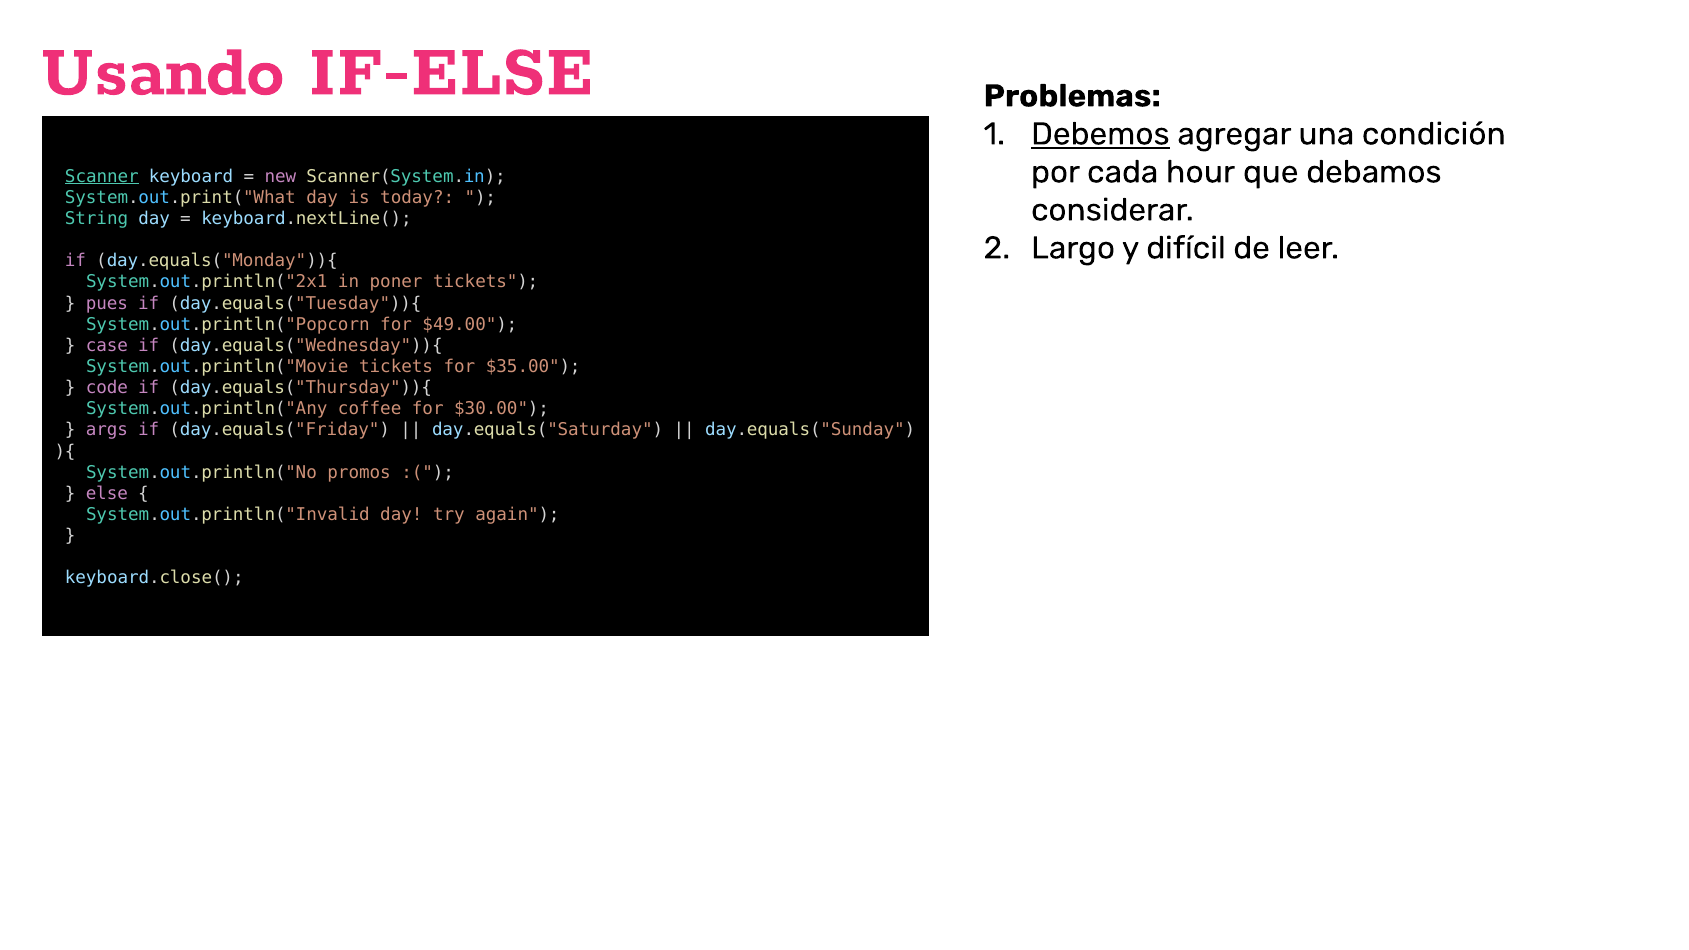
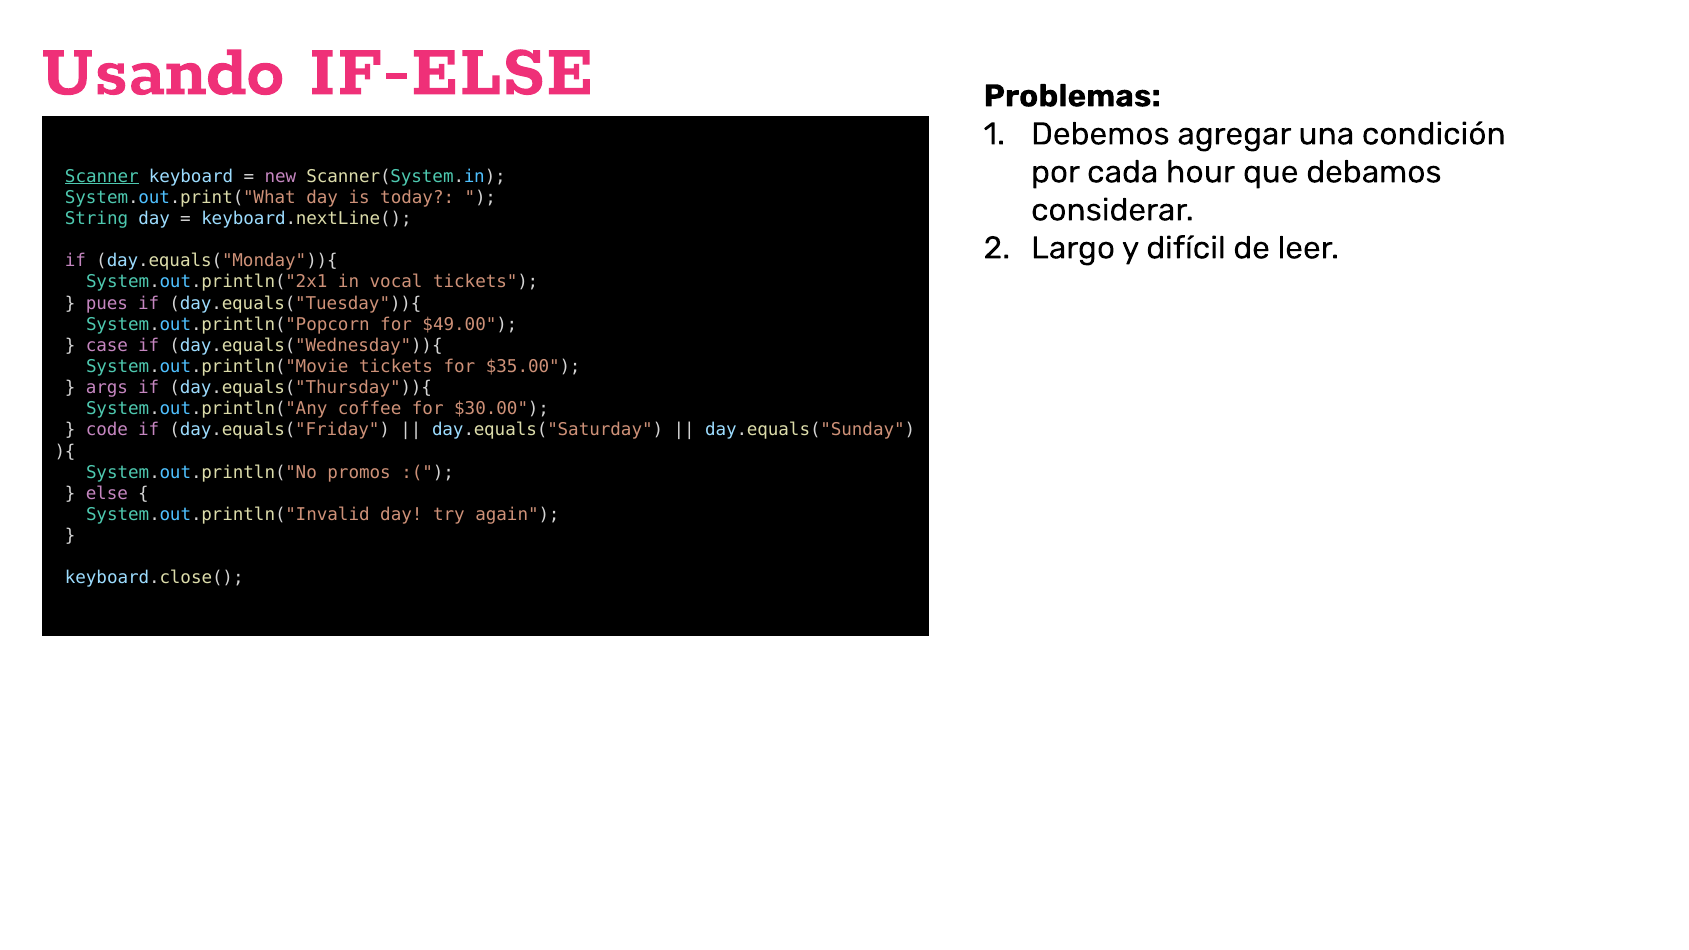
Debemos underline: present -> none
poner: poner -> vocal
code: code -> args
args: args -> code
